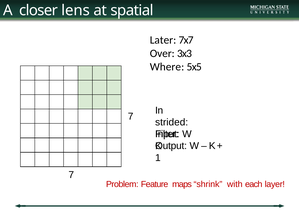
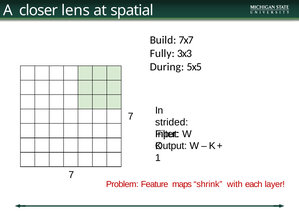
Later: Later -> Build
Over: Over -> Fully
Where: Where -> During
